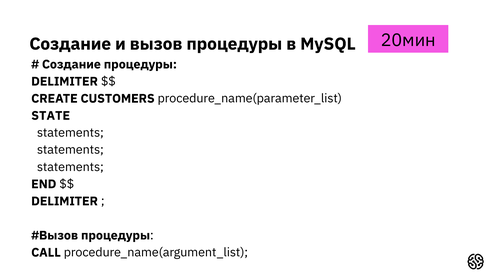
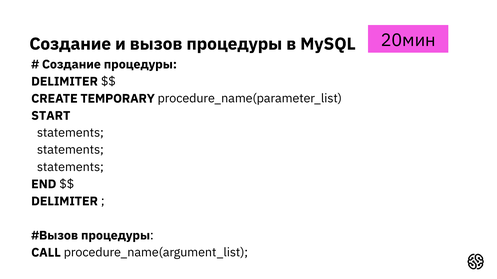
CUSTOMERS: CUSTOMERS -> TEMPORARY
STATE: STATE -> START
